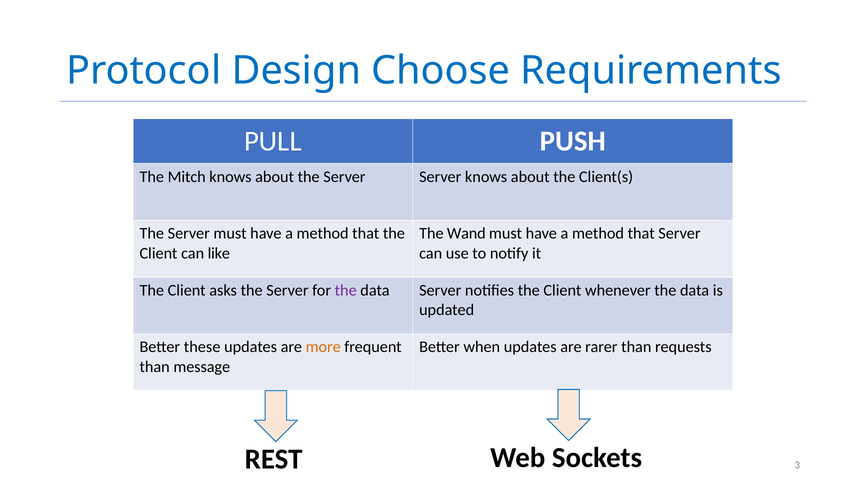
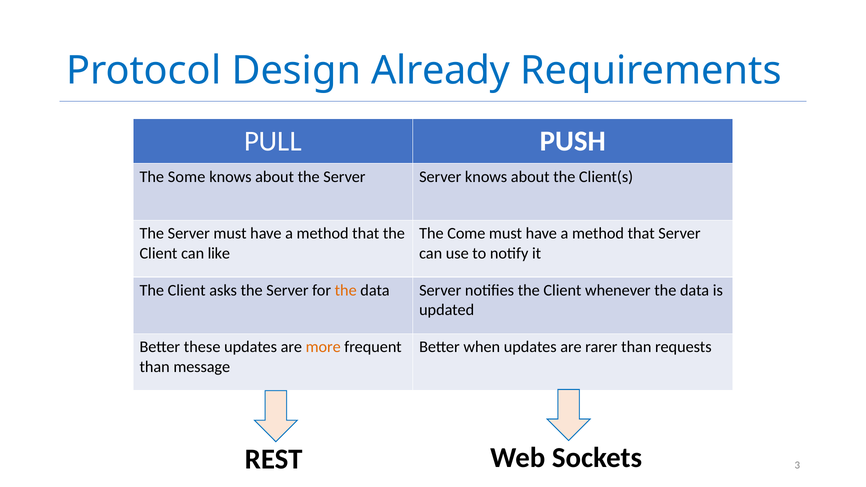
Choose: Choose -> Already
Mitch: Mitch -> Some
Wand: Wand -> Come
the at (346, 290) colour: purple -> orange
